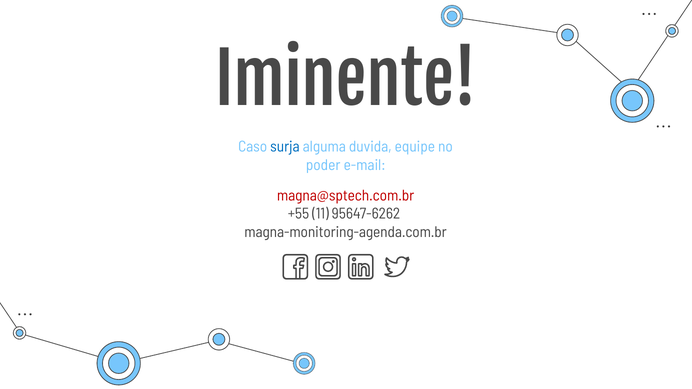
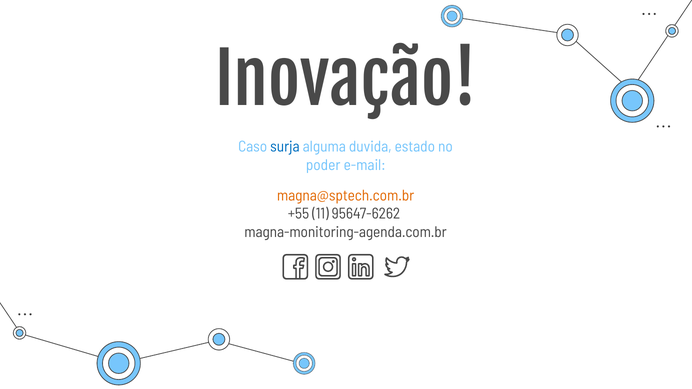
Iminente: Iminente -> Inovação
equipe: equipe -> estado
magna@sptech.com.br colour: red -> orange
